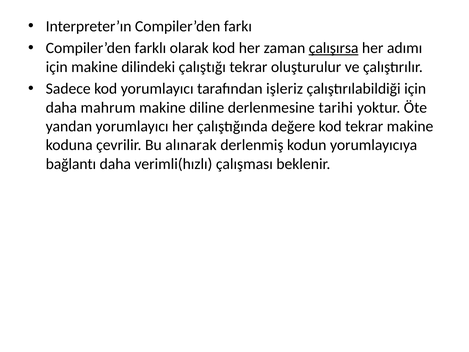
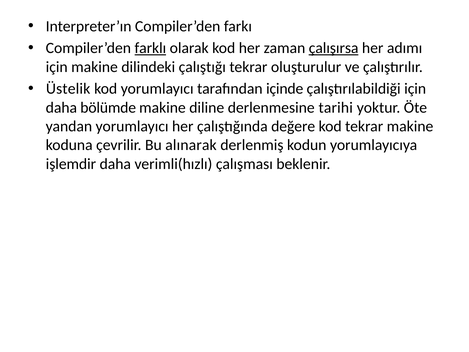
farklı underline: none -> present
Sadece: Sadece -> Üstelik
işleriz: işleriz -> içinde
mahrum: mahrum -> bölümde
bağlantı: bağlantı -> işlemdir
